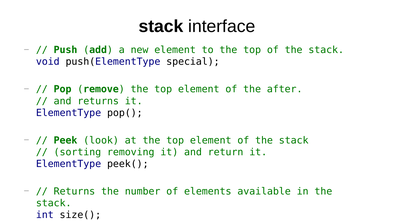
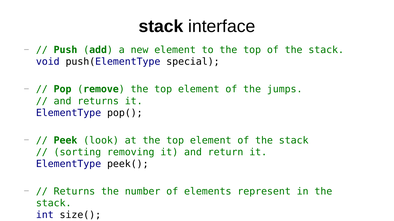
after: after -> jumps
available: available -> represent
